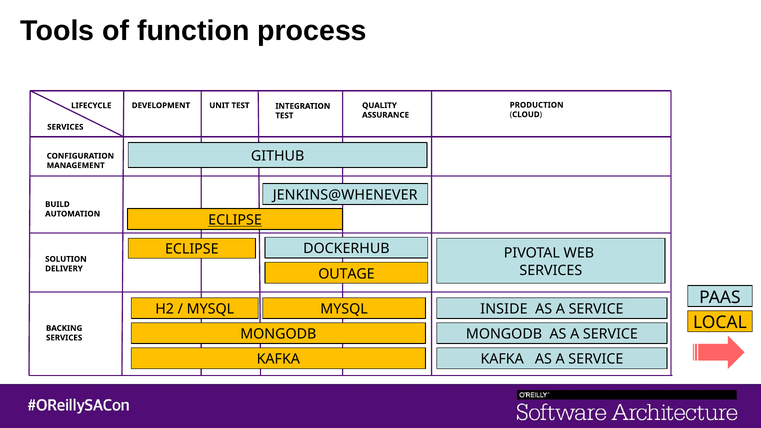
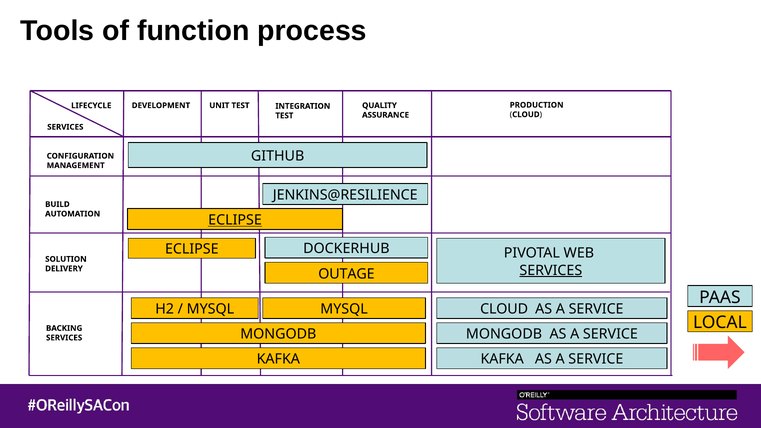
JENKINS@WHENEVER: JENKINS@WHENEVER -> JENKINS@RESILIENCE
SERVICES at (551, 270) underline: none -> present
INSIDE at (504, 309): INSIDE -> CLOUD
